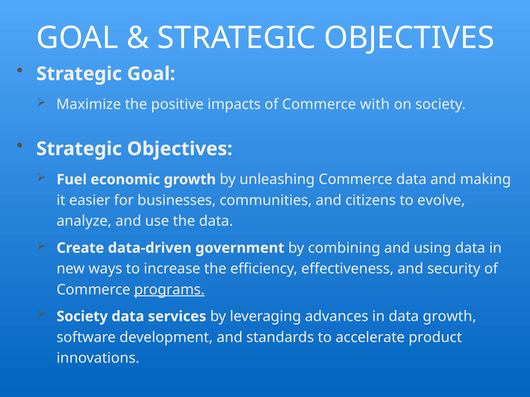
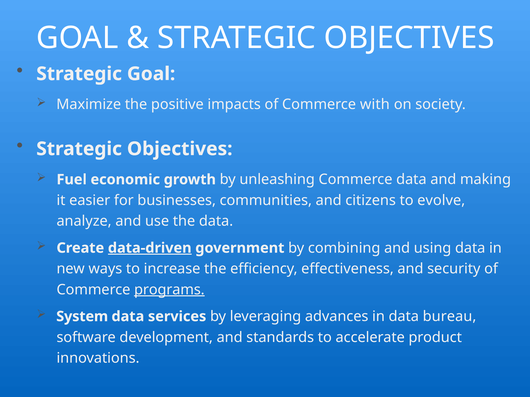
data-driven underline: none -> present
Society at (82, 317): Society -> System
data growth: growth -> bureau
